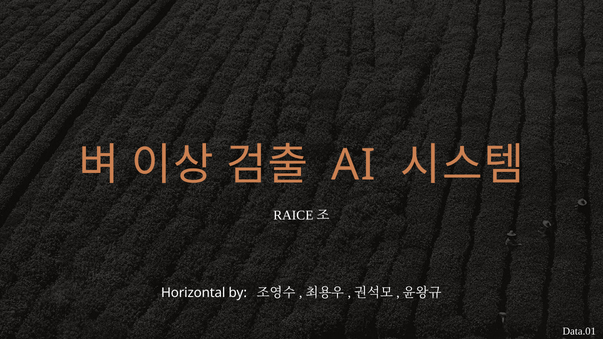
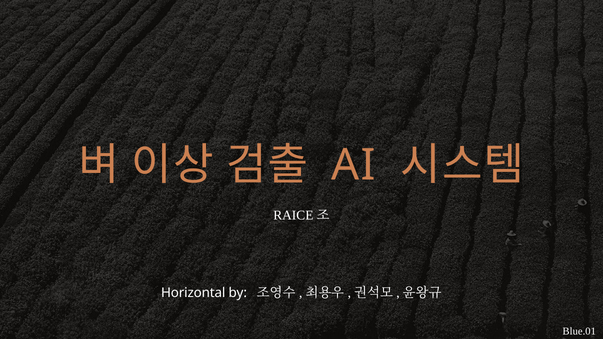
Data.01: Data.01 -> Blue.01
